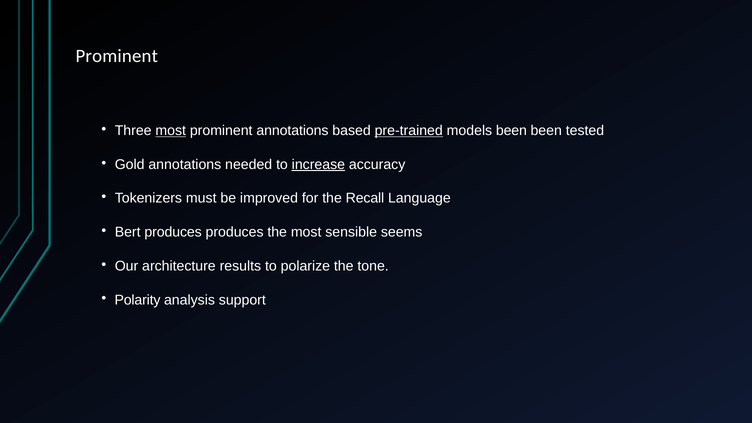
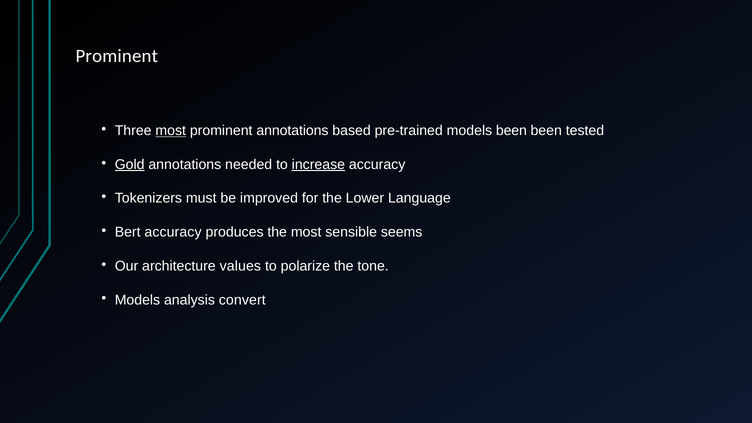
pre-trained underline: present -> none
Gold underline: none -> present
Recall: Recall -> Lower
Bert produces: produces -> accuracy
results: results -> values
Polarity at (138, 300): Polarity -> Models
support: support -> convert
